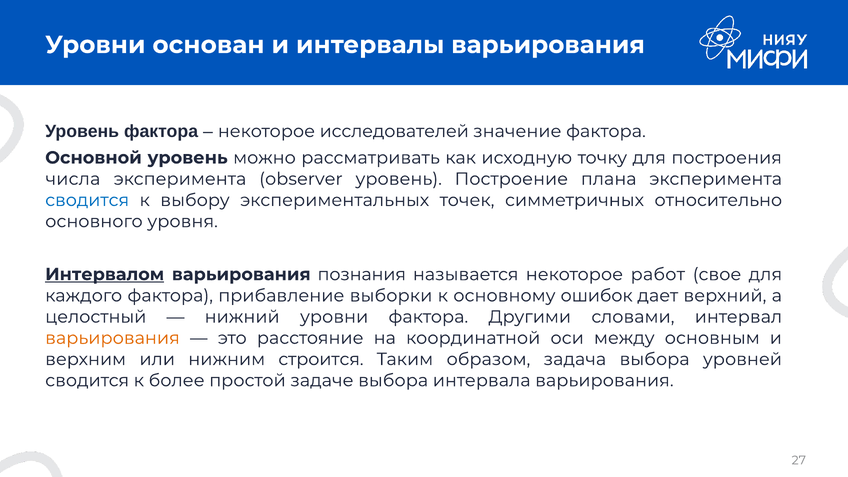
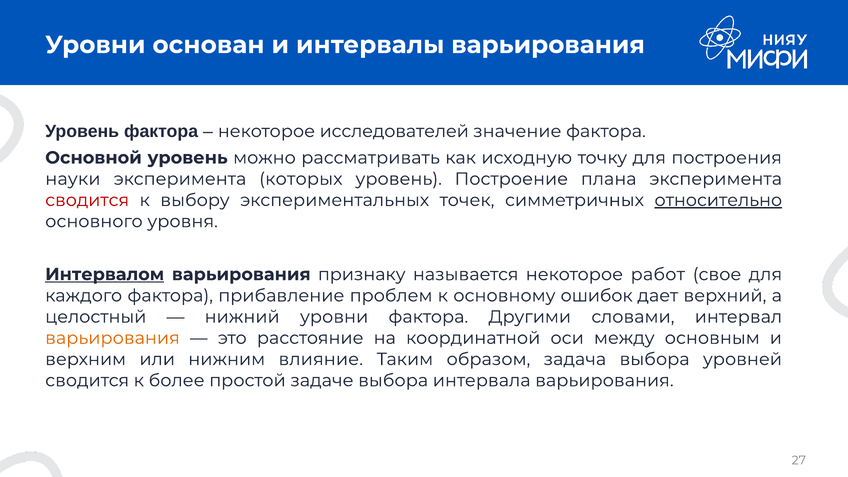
числа: числа -> науки
observer: observer -> которых
сводится at (87, 200) colour: blue -> red
относительно underline: none -> present
познания: познания -> признаку
выборки: выборки -> проблем
строится: строится -> влияние
